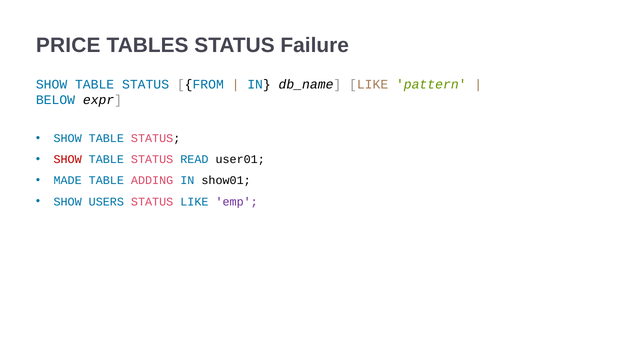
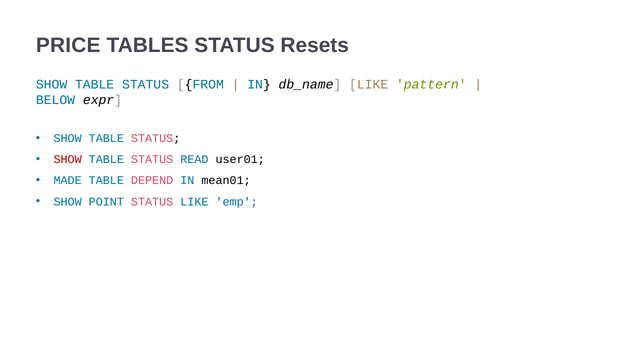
Failure: Failure -> Resets
ADDING: ADDING -> DEPEND
show01: show01 -> mean01
USERS: USERS -> POINT
emp colour: purple -> blue
